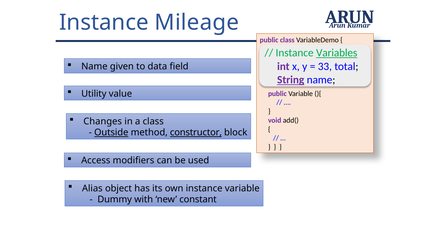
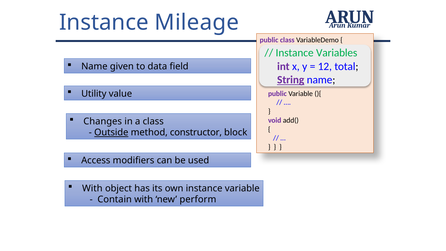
Variables at (337, 53) underline: present -> none
33: 33 -> 12
constructor underline: present -> none
Alias at (92, 188): Alias -> With
Dummy: Dummy -> Contain
constant: constant -> perform
